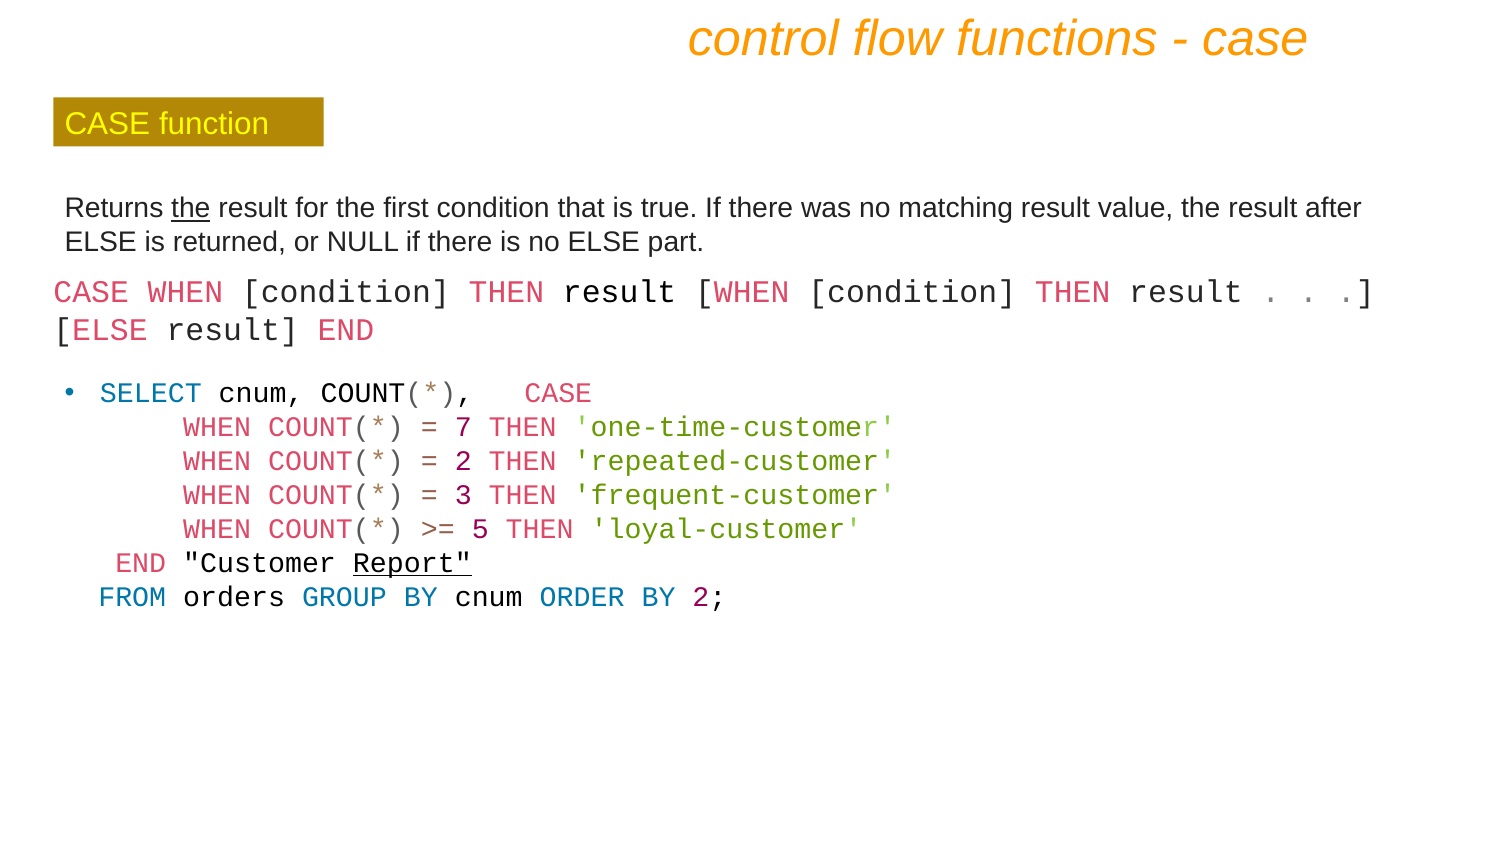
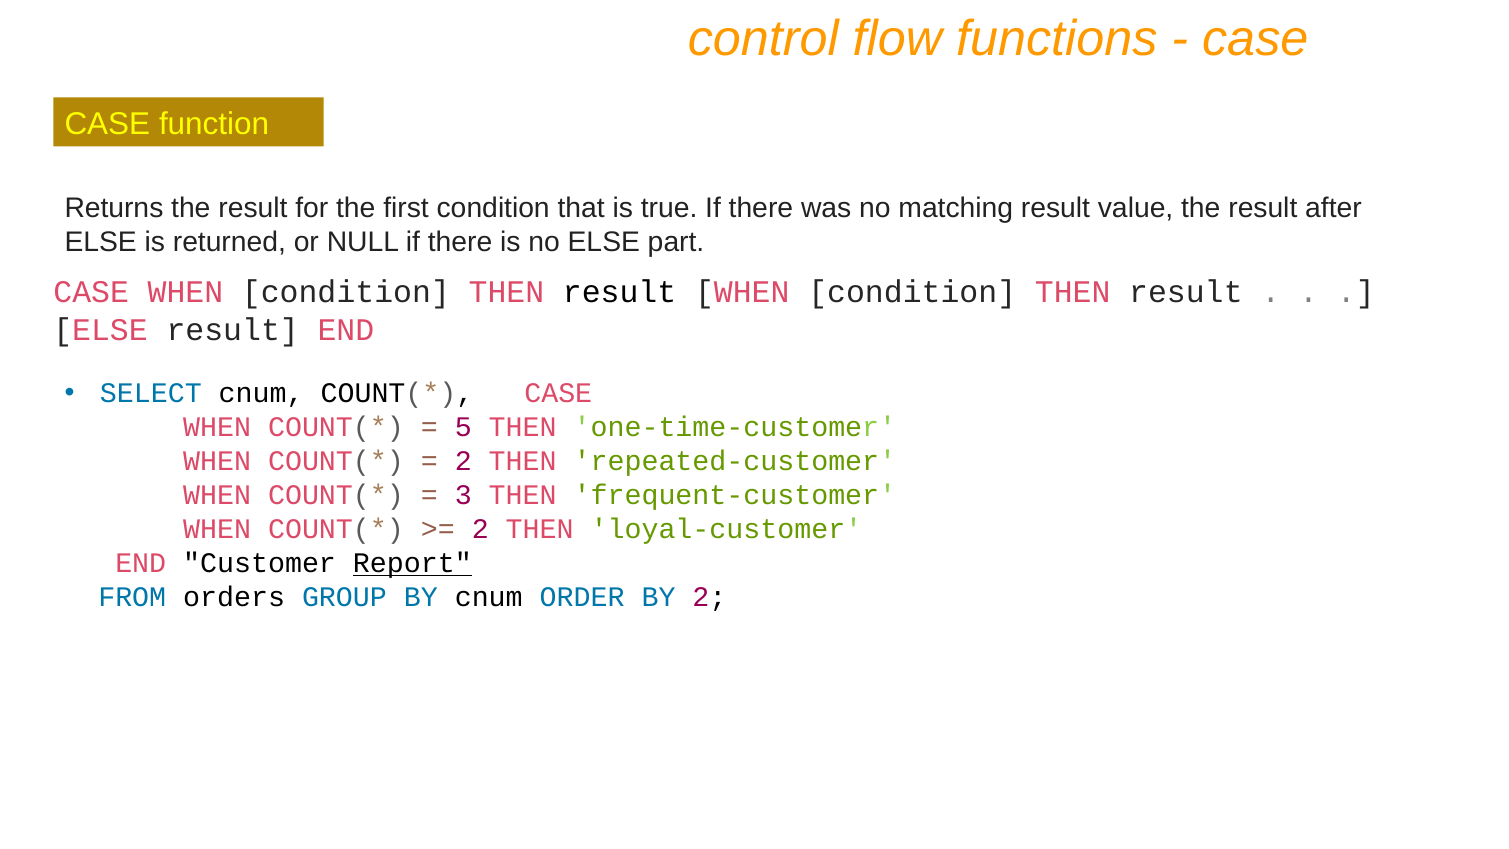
the at (191, 208) underline: present -> none
7: 7 -> 5
5 at (480, 529): 5 -> 2
